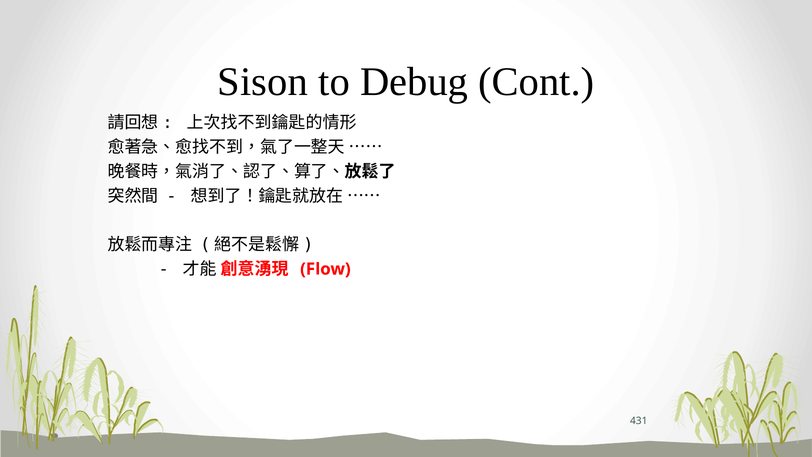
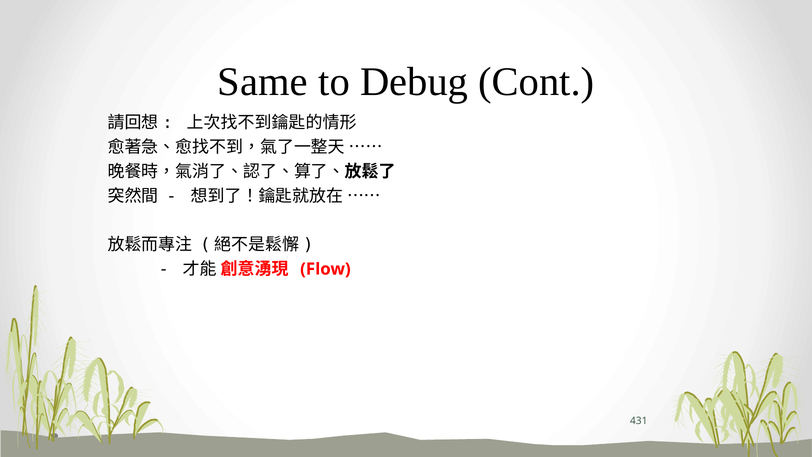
Sison: Sison -> Same
